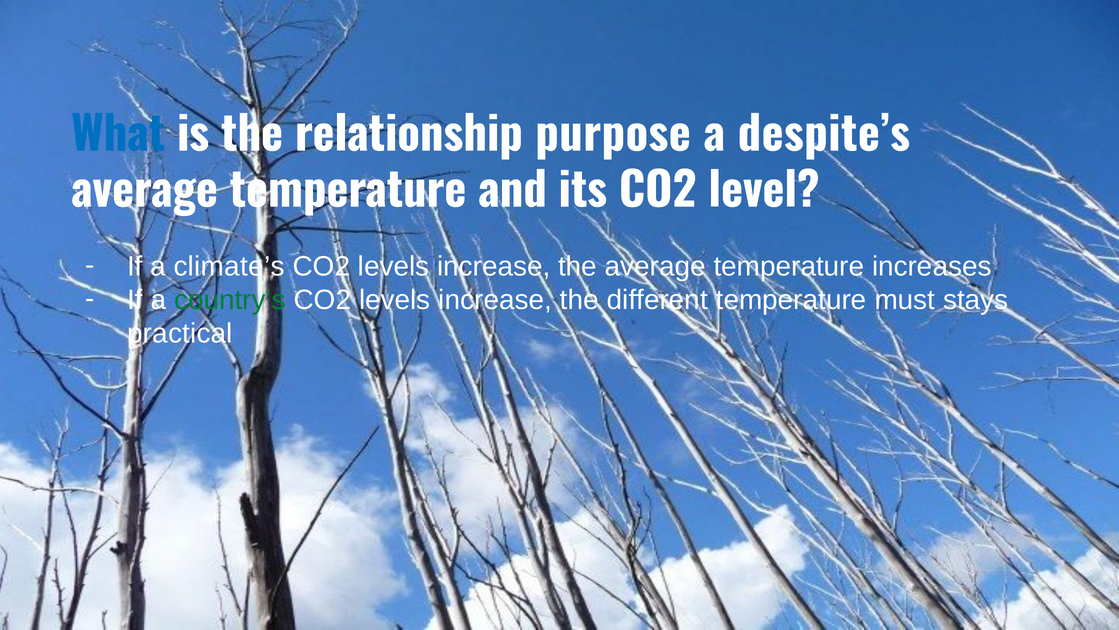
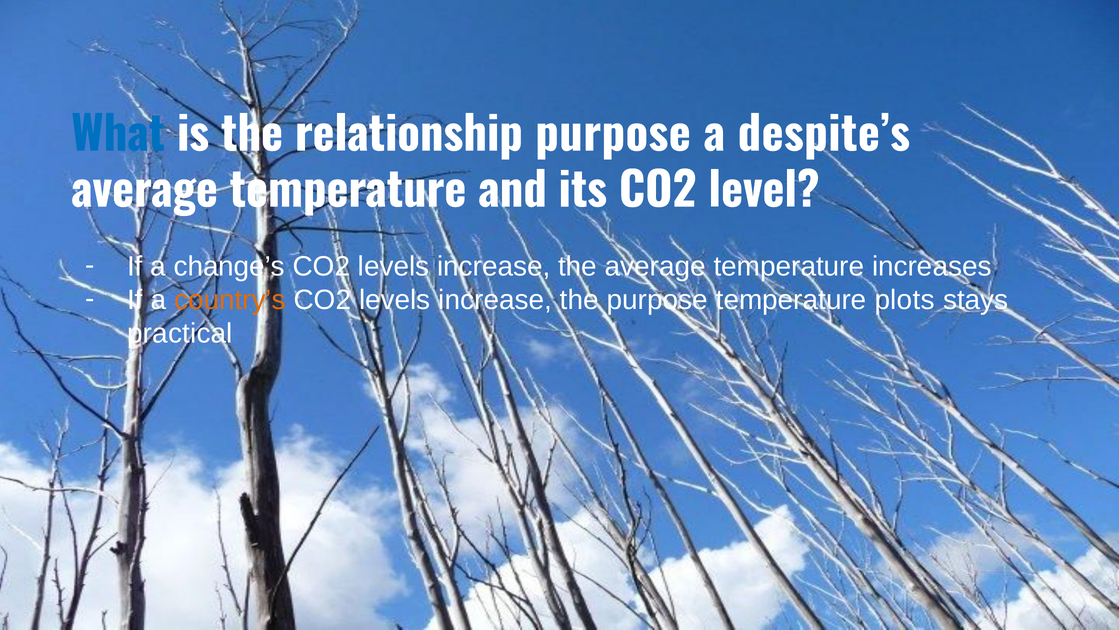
climate’s: climate’s -> change’s
country’s colour: green -> orange
the different: different -> purpose
must: must -> plots
